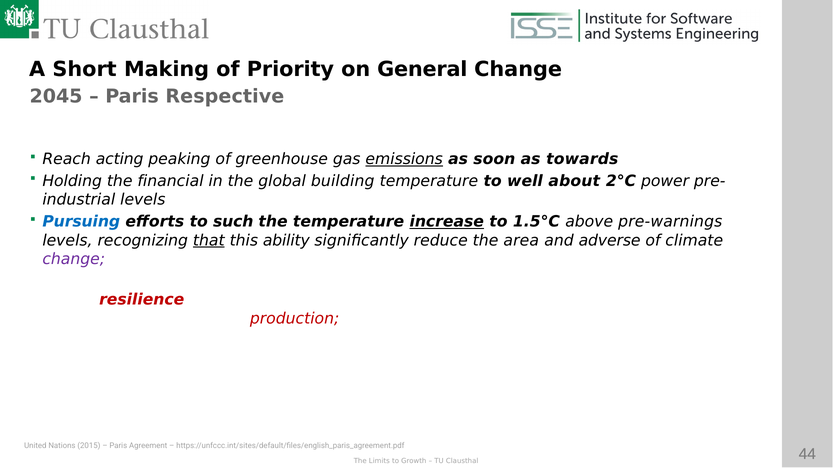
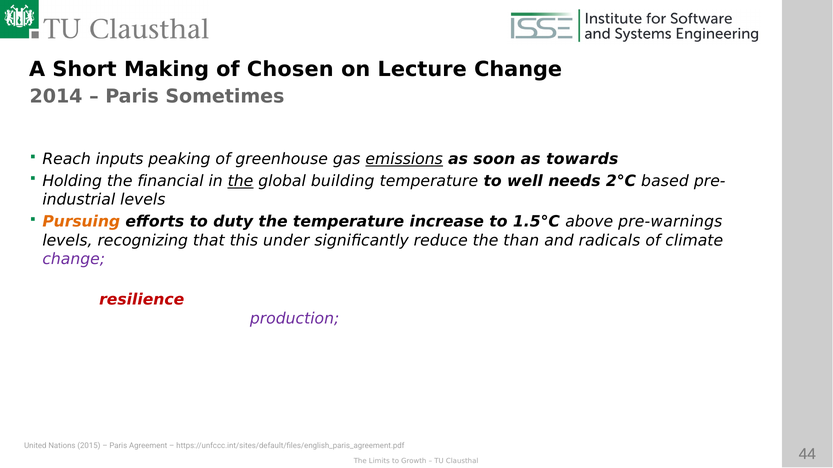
Priority: Priority -> Chosen
General: General -> Lecture
2045: 2045 -> 2014
Respective: Respective -> Sometimes
acting: acting -> inputs
the at (241, 181) underline: none -> present
about: about -> needs
2°C power: power -> based
Pursuing colour: blue -> orange
such: such -> duty
increase at (447, 222) underline: present -> none
that at (209, 241) underline: present -> none
this ability: ability -> under
area: area -> than
and adverse: adverse -> radicals
production colour: red -> purple
